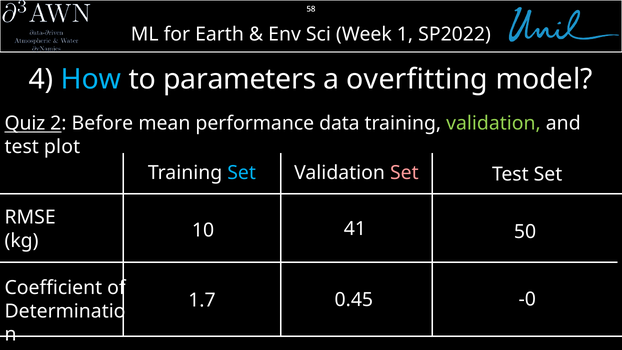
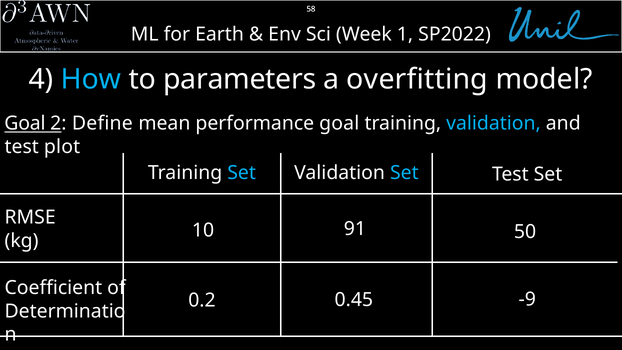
Quiz at (25, 123): Quiz -> Goal
Before: Before -> Define
performance data: data -> goal
validation at (494, 123) colour: light green -> light blue
Set at (404, 173) colour: pink -> light blue
41: 41 -> 91
1.7: 1.7 -> 0.2
-0: -0 -> -9
